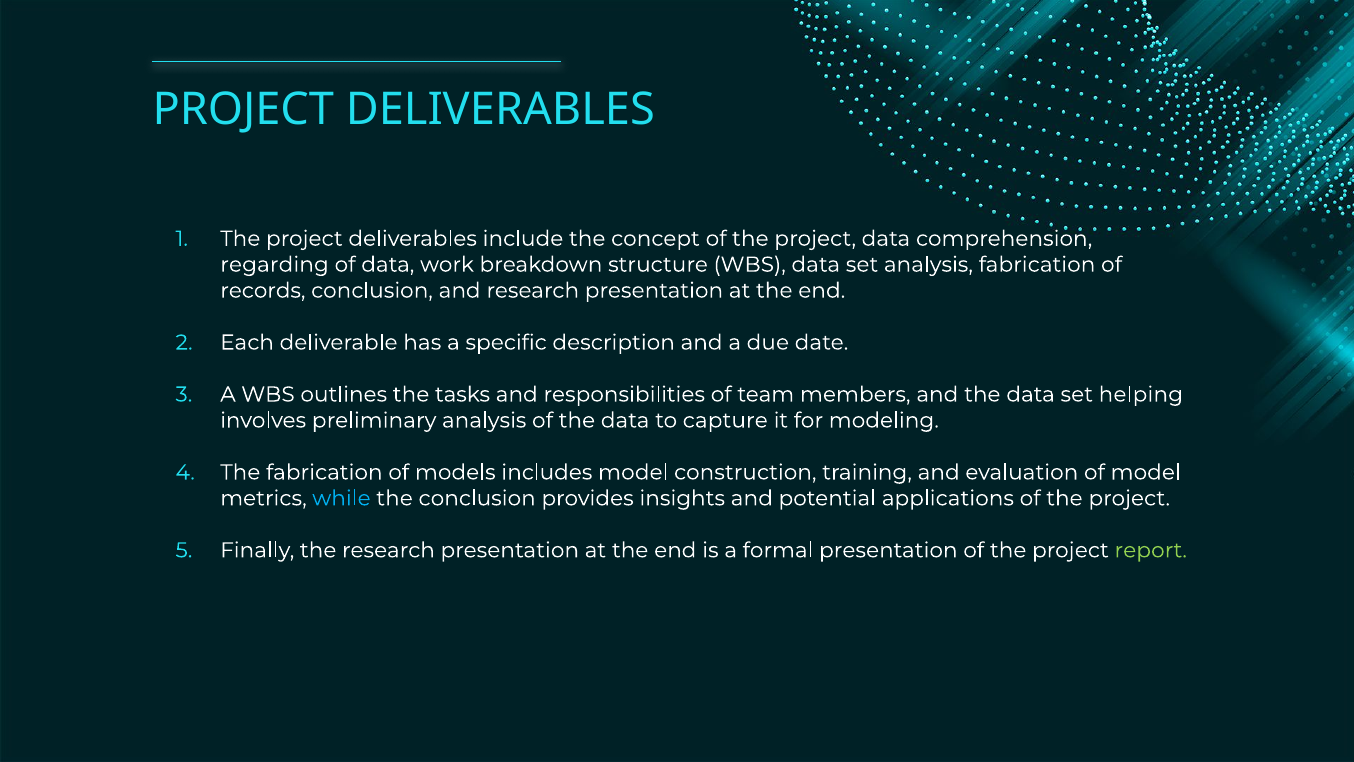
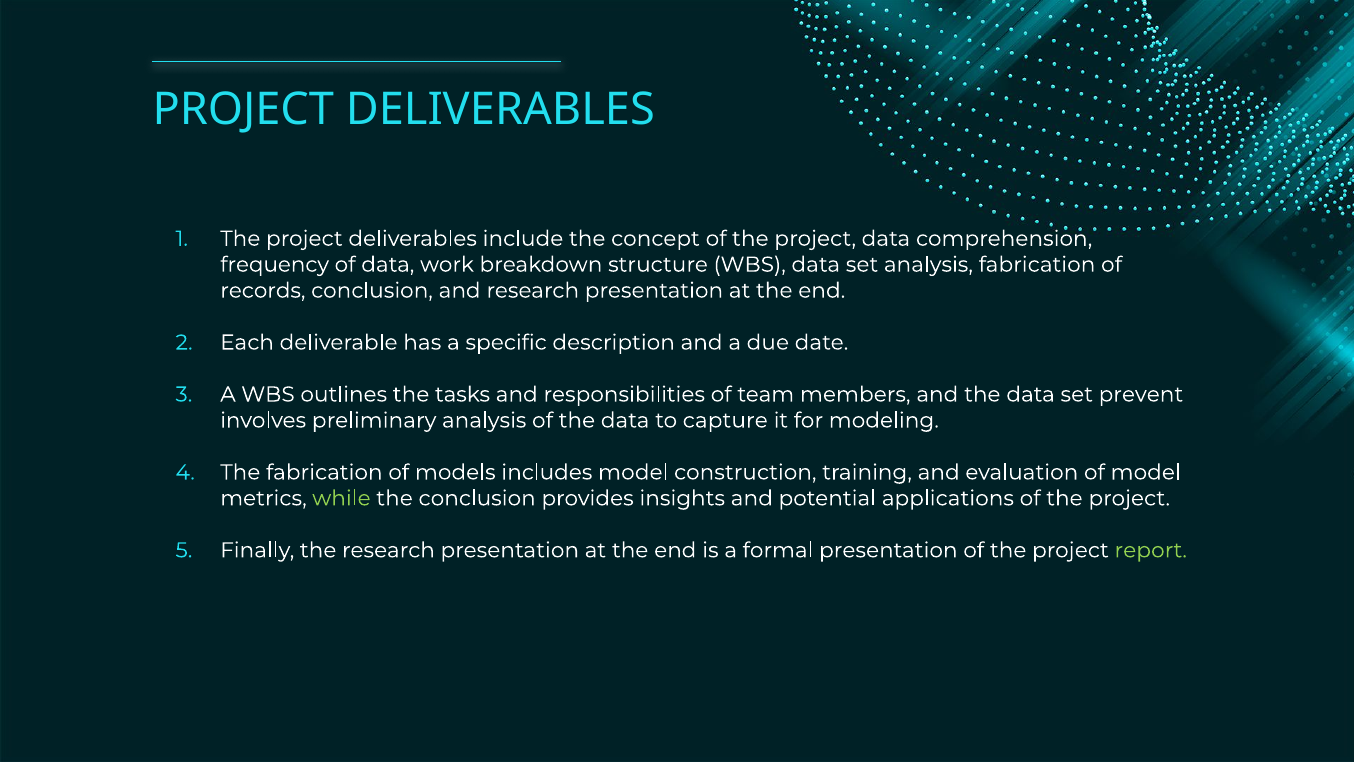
regarding: regarding -> frequency
helping: helping -> prevent
while colour: light blue -> light green
